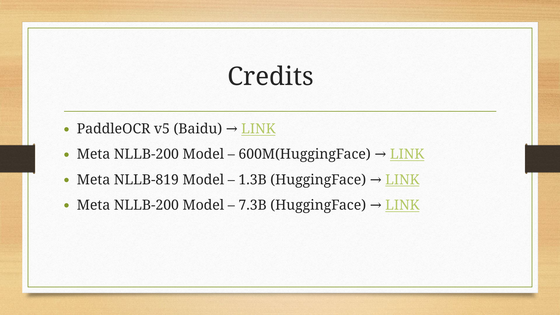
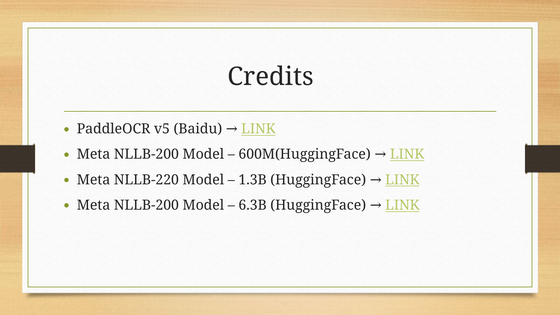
NLLB-819: NLLB-819 -> NLLB-220
7.3B: 7.3B -> 6.3B
